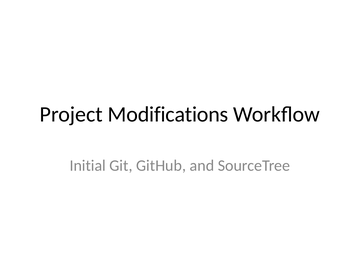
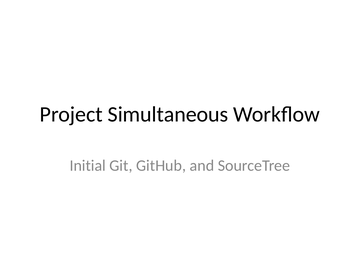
Modifications: Modifications -> Simultaneous
